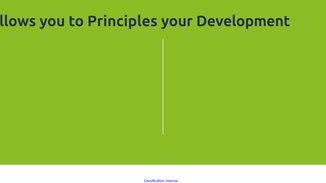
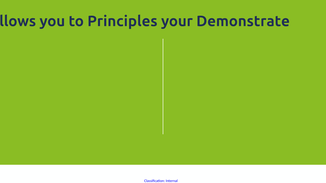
Development: Development -> Demonstrate
